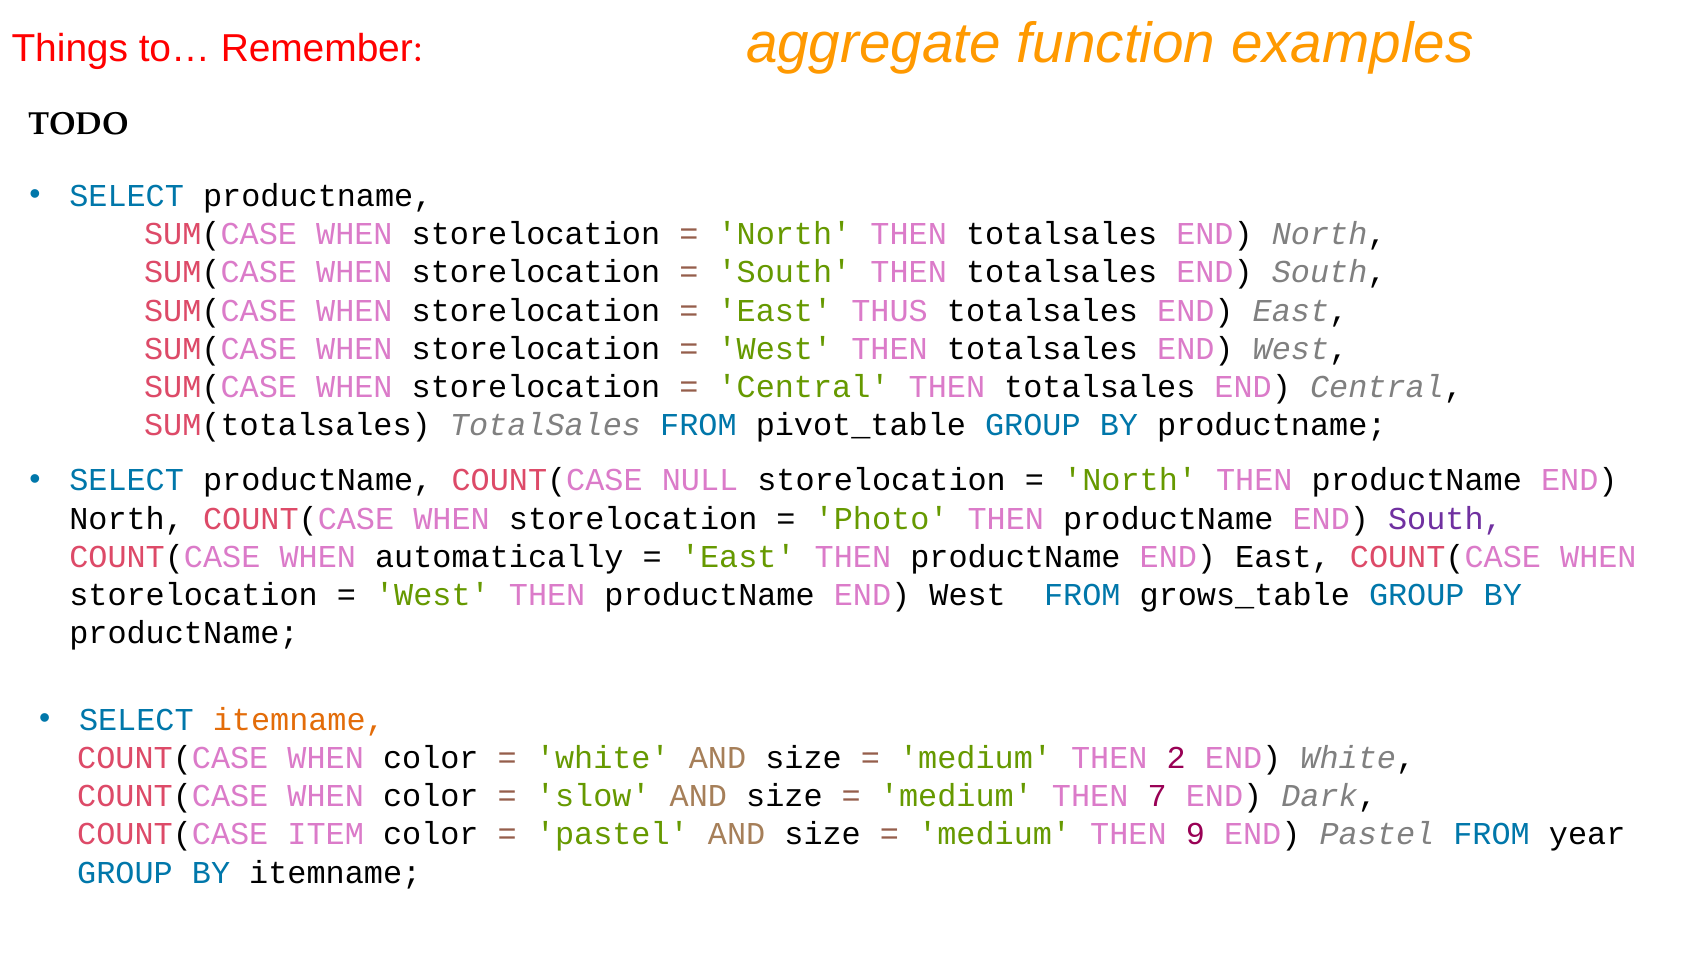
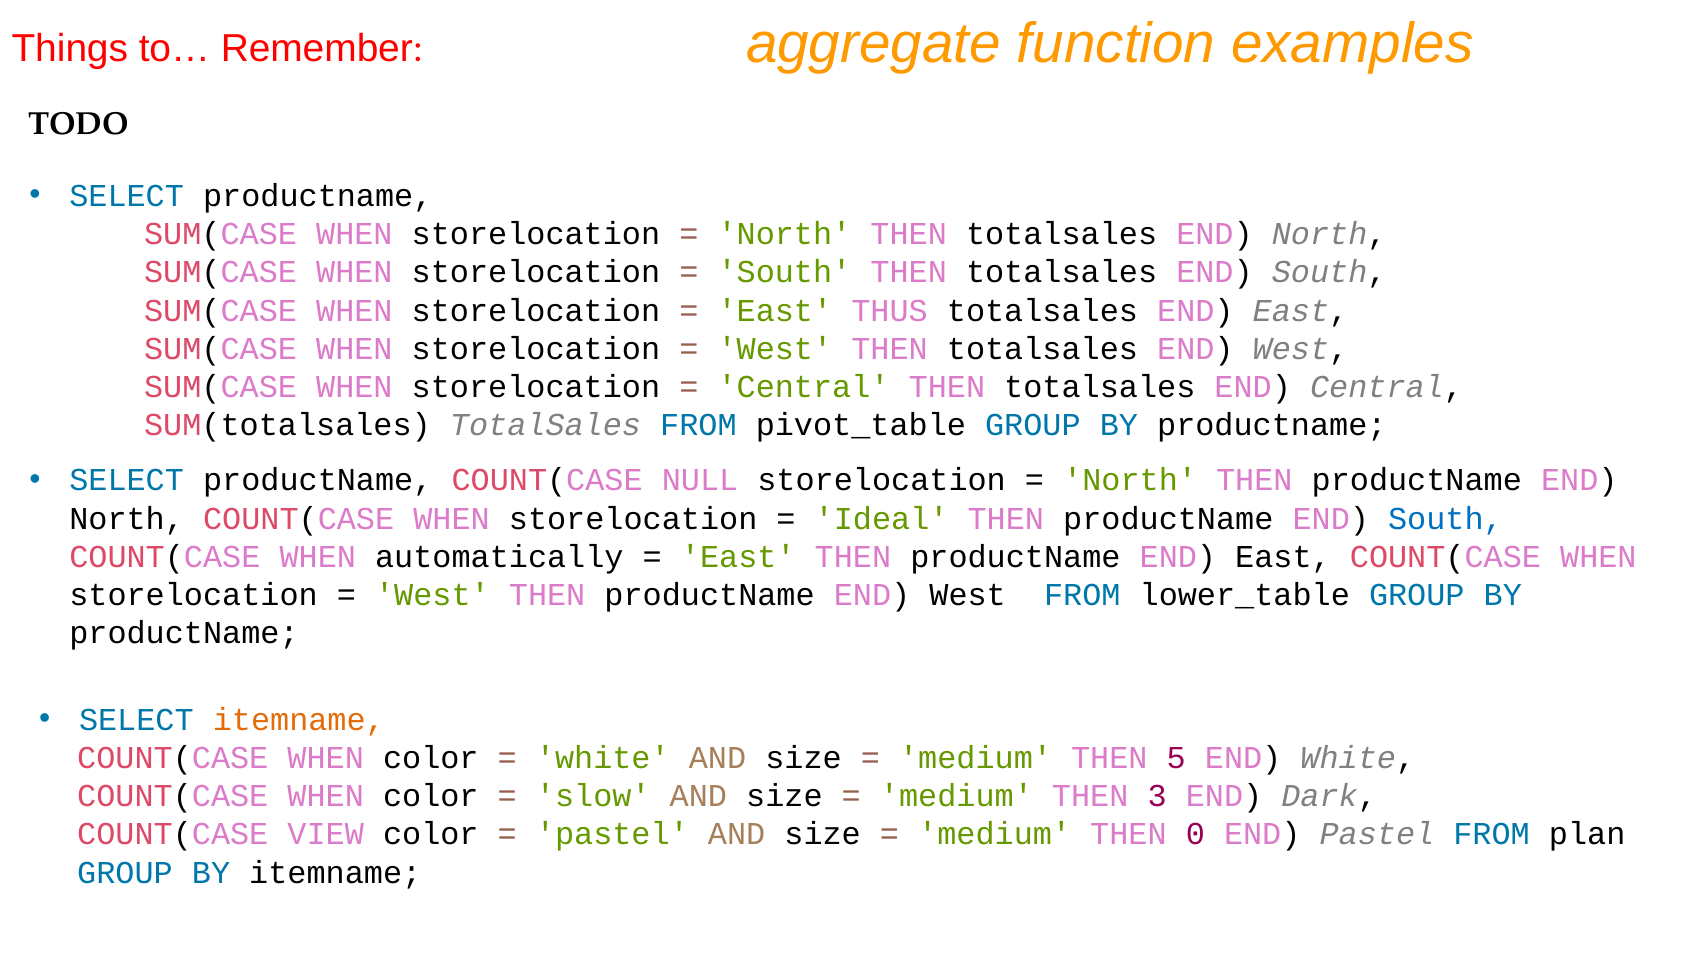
Photo: Photo -> Ideal
South at (1445, 519) colour: purple -> blue
grows_table: grows_table -> lower_table
2: 2 -> 5
7: 7 -> 3
ITEM: ITEM -> VIEW
9: 9 -> 0
year: year -> plan
